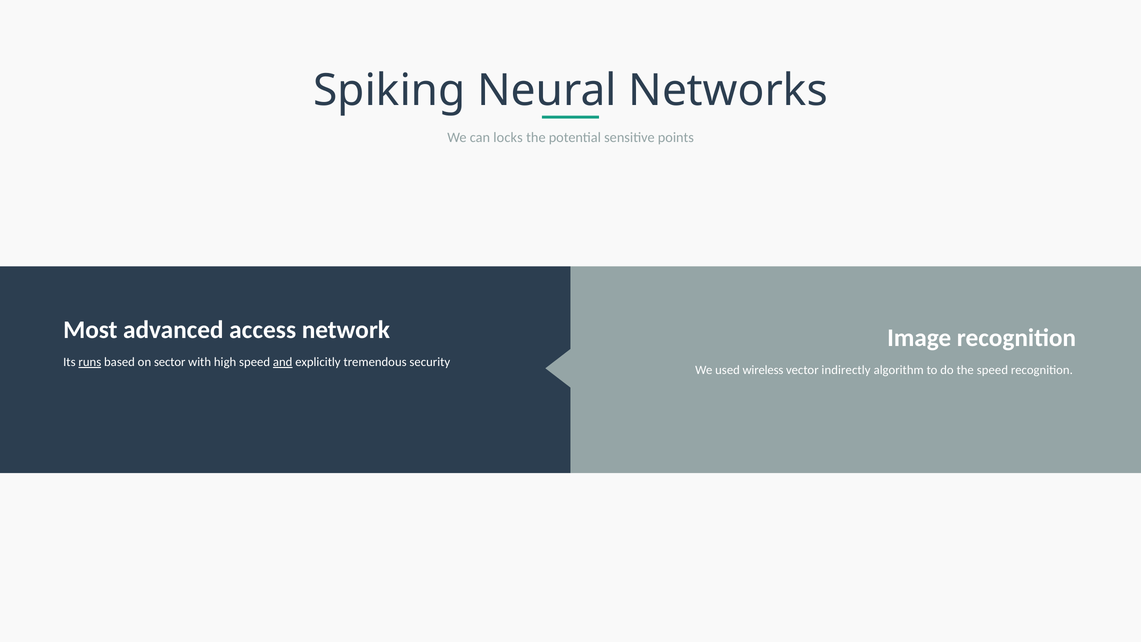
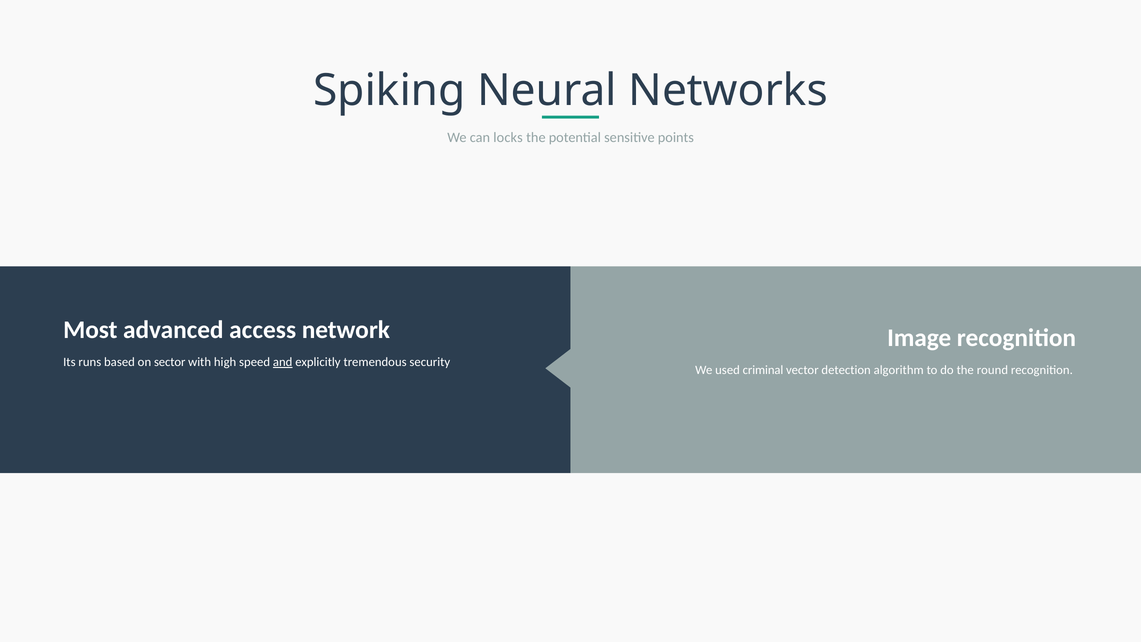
runs underline: present -> none
wireless: wireless -> criminal
indirectly: indirectly -> detection
the speed: speed -> round
